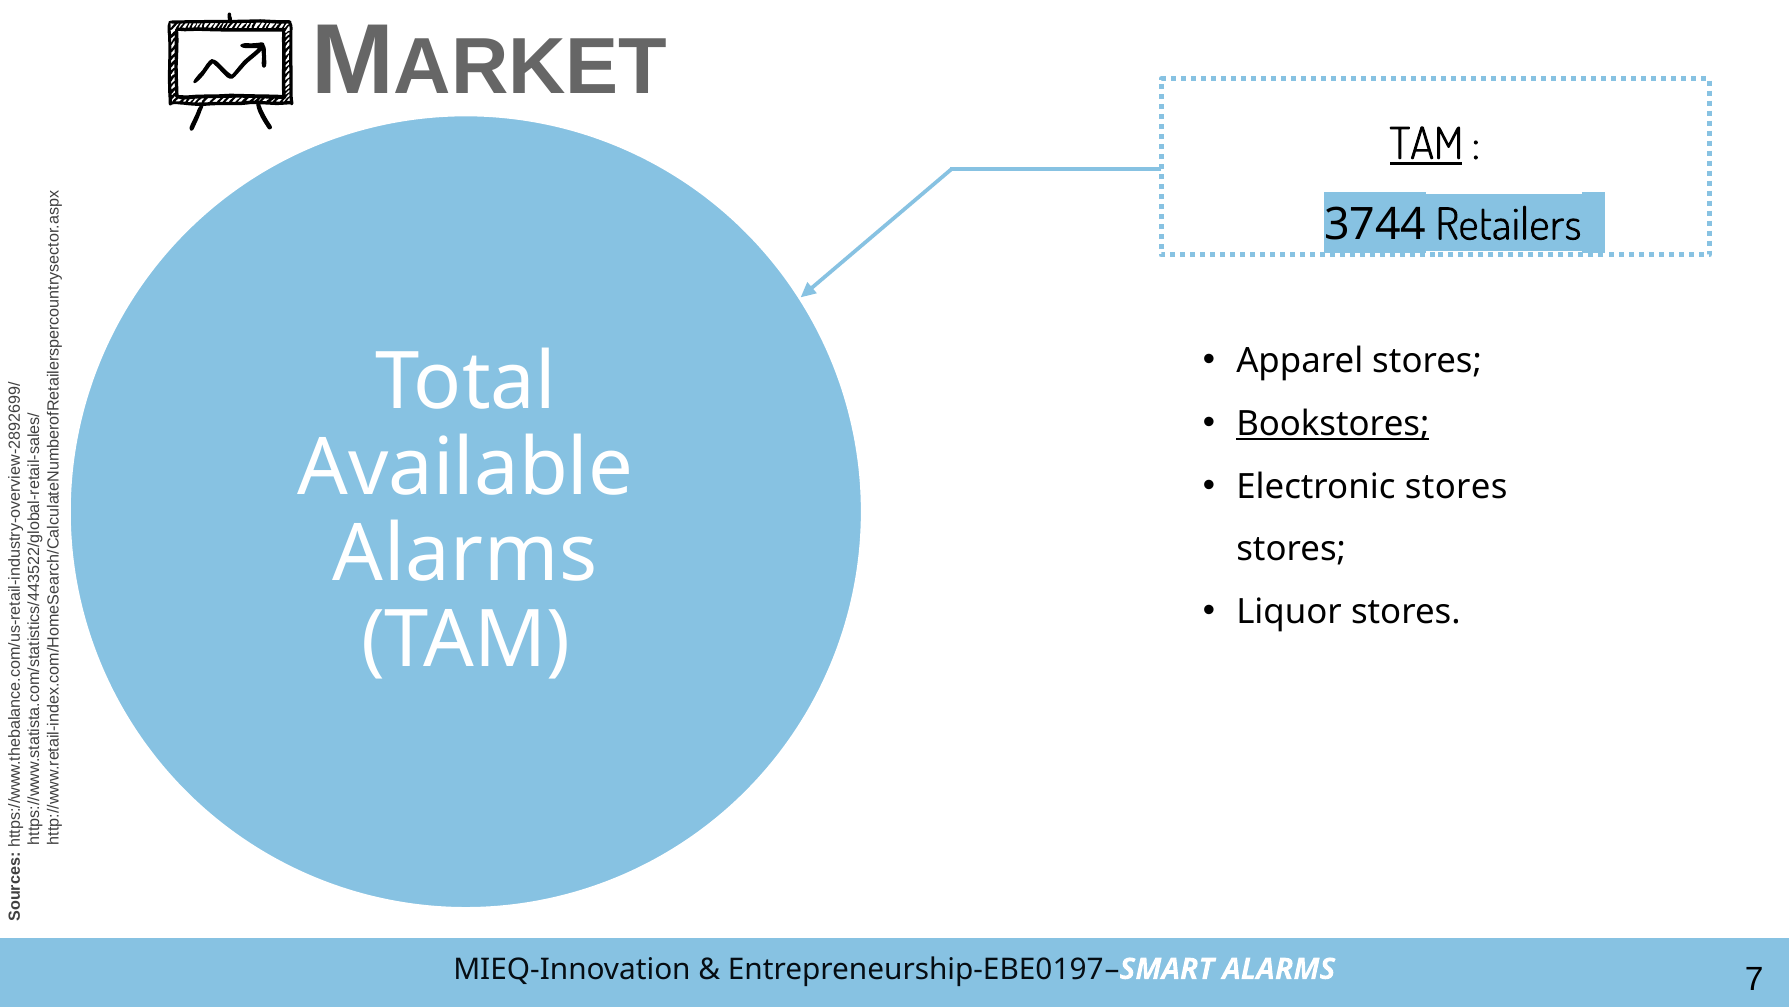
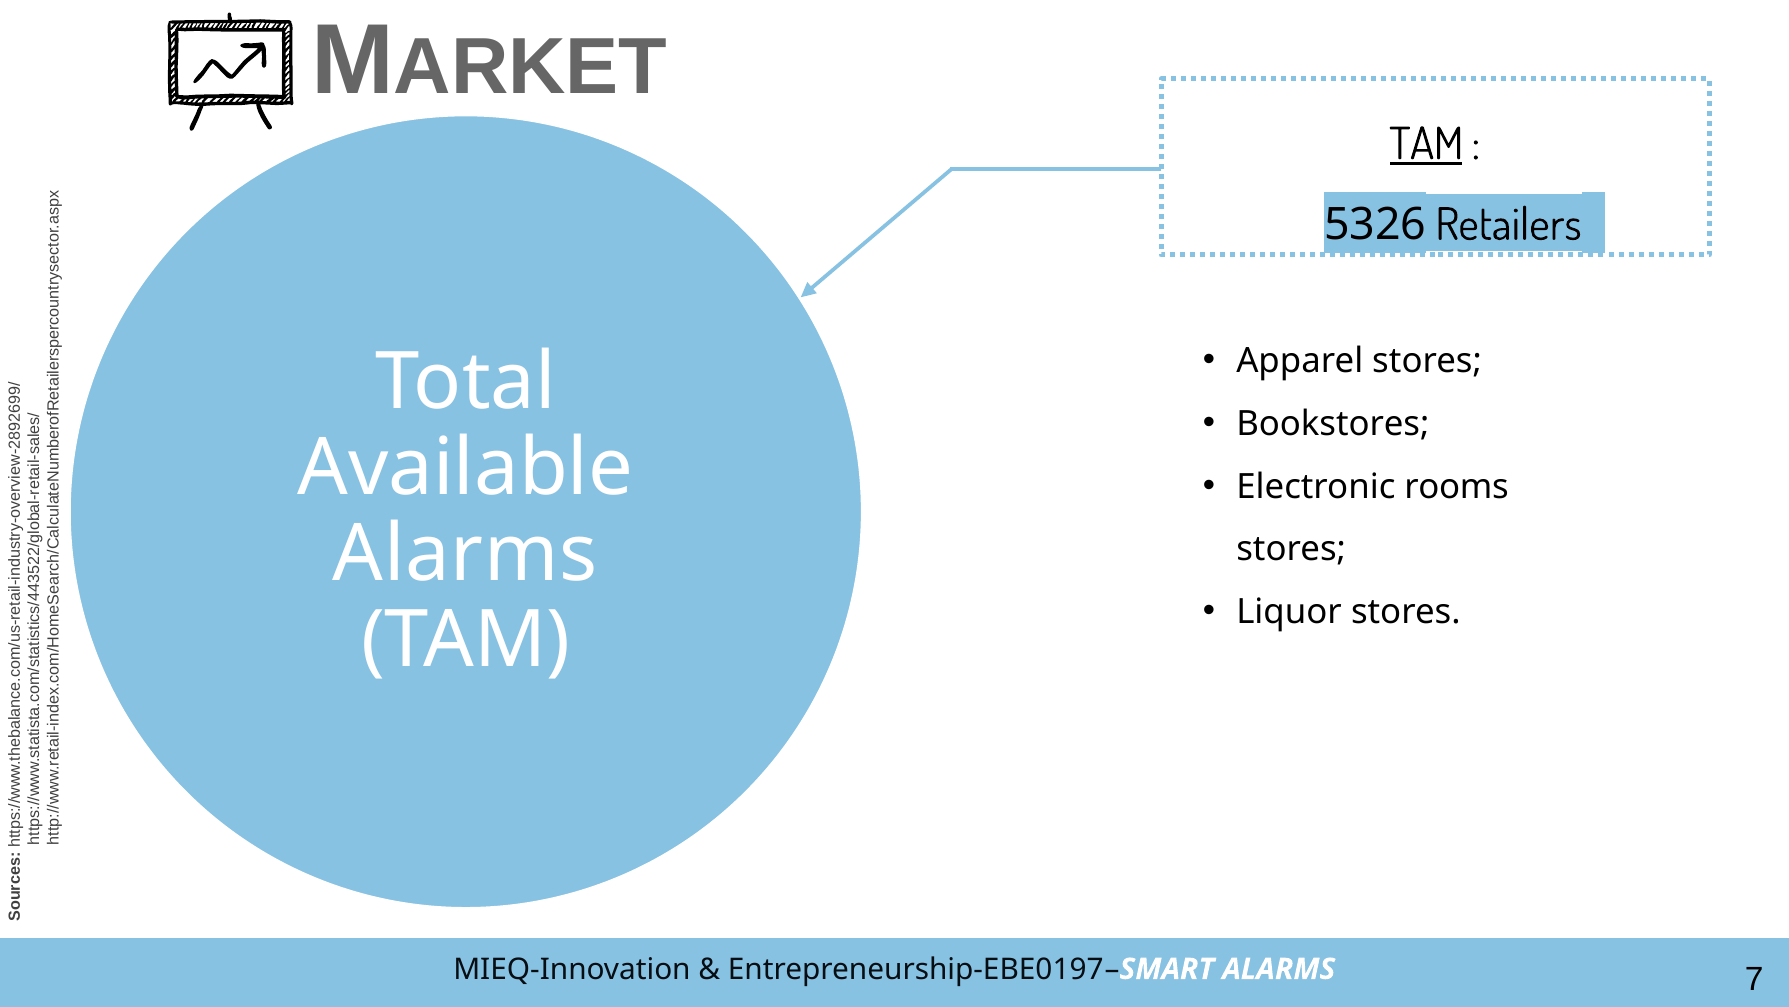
3744: 3744 -> 5326
Bookstores underline: present -> none
Electronic stores: stores -> rooms
